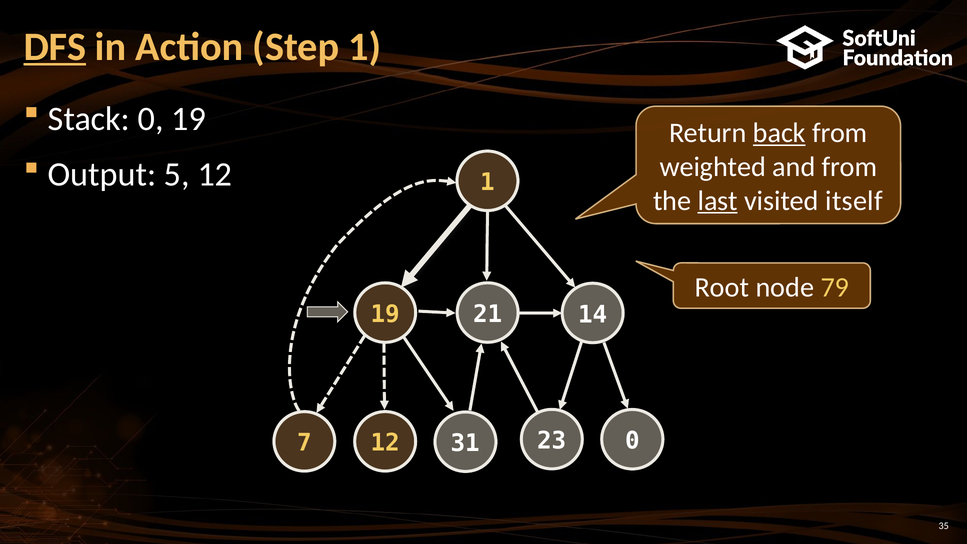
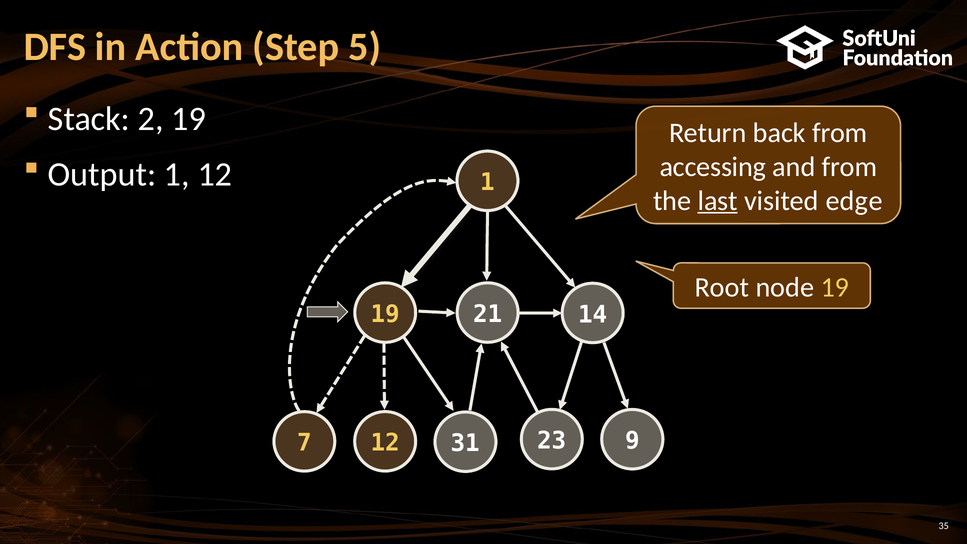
DFS underline: present -> none
Step 1: 1 -> 5
Stack 0: 0 -> 2
back underline: present -> none
weighted: weighted -> accessing
Output 5: 5 -> 1
itself: itself -> edge
node 79: 79 -> 19
23 0: 0 -> 9
